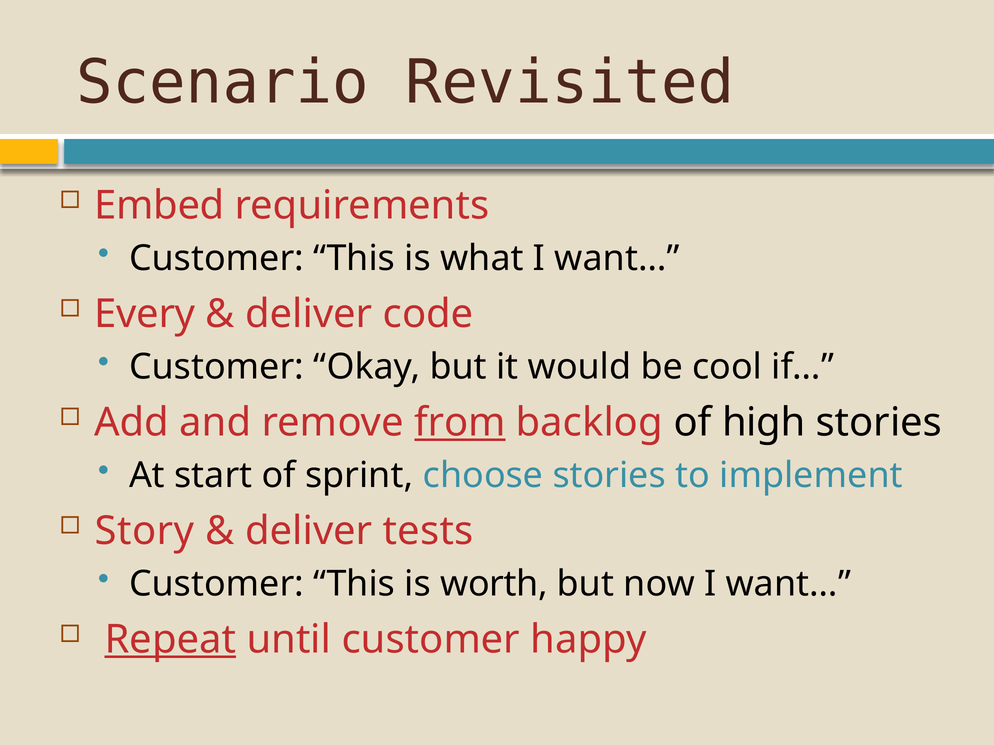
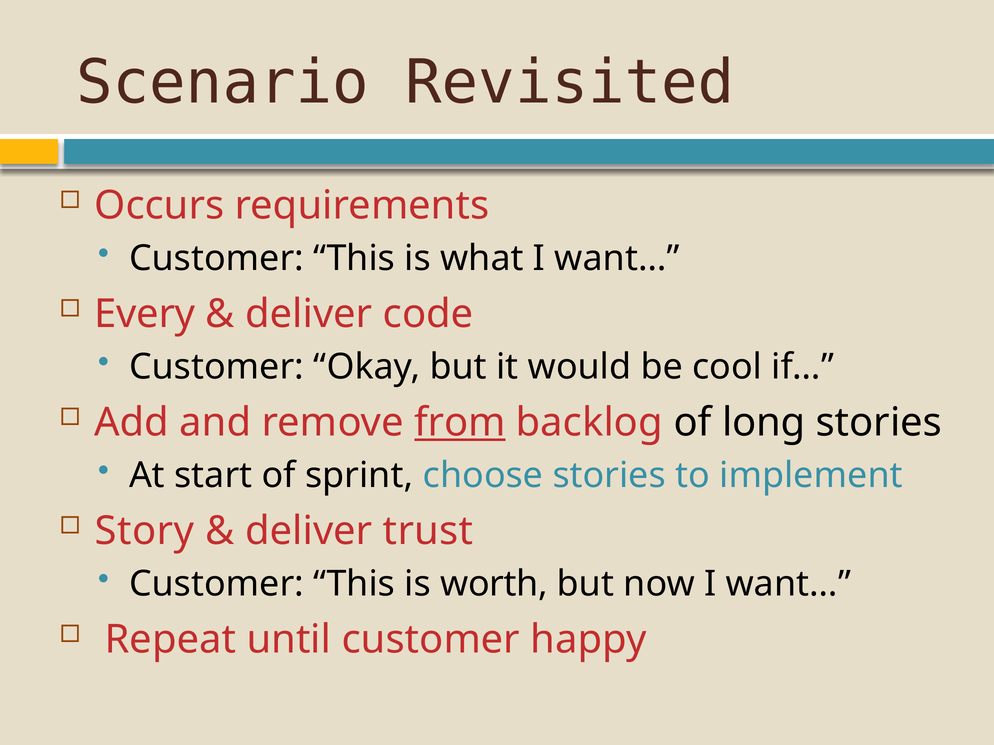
Embed: Embed -> Occurs
high: high -> long
tests: tests -> trust
Repeat underline: present -> none
